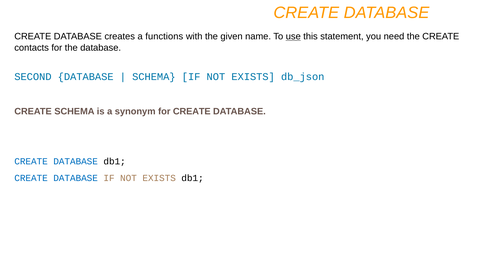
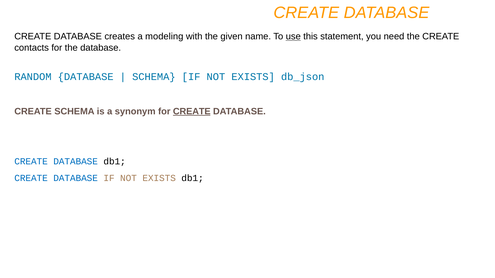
functions: functions -> modeling
SECOND: SECOND -> RANDOM
CREATE at (192, 111) underline: none -> present
